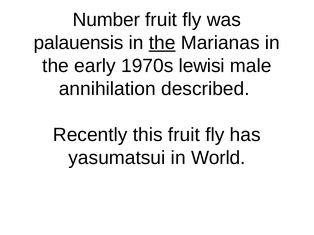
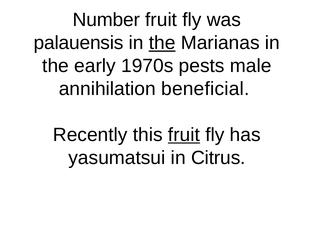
lewisi: lewisi -> pests
described: described -> beneficial
fruit at (184, 135) underline: none -> present
World: World -> Citrus
